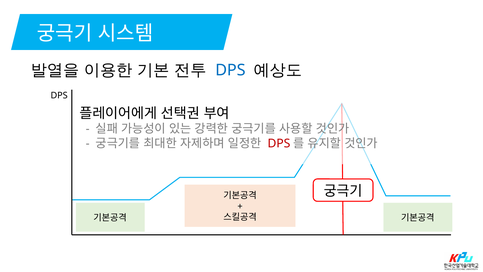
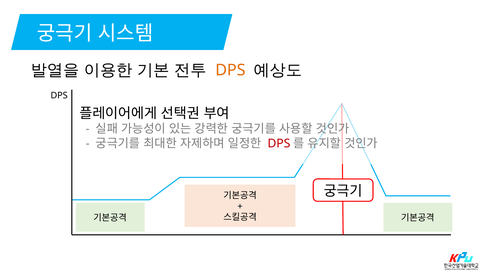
DPS at (230, 70) colour: blue -> orange
